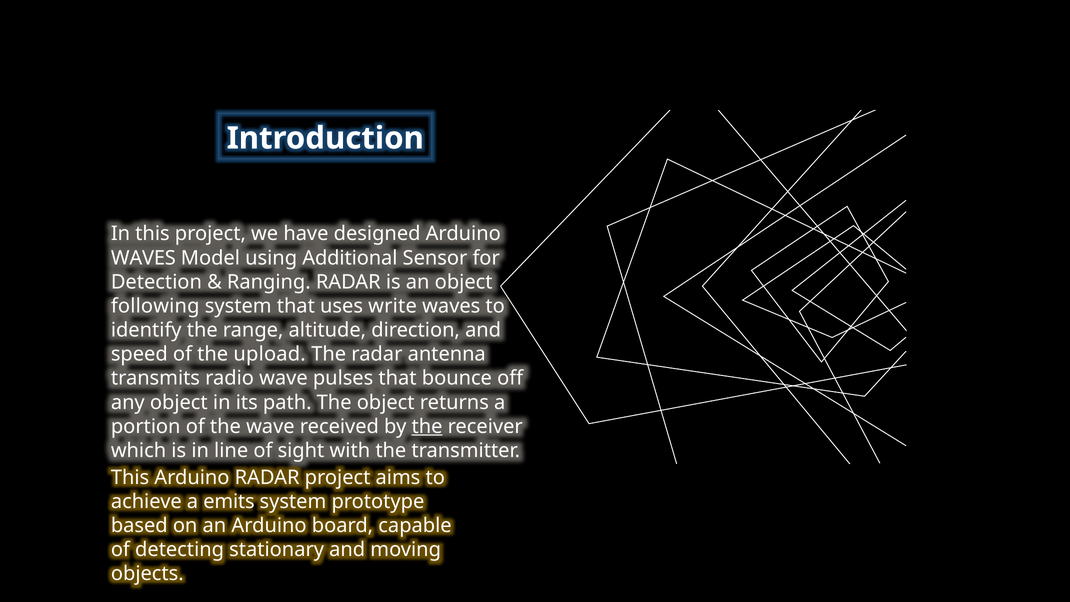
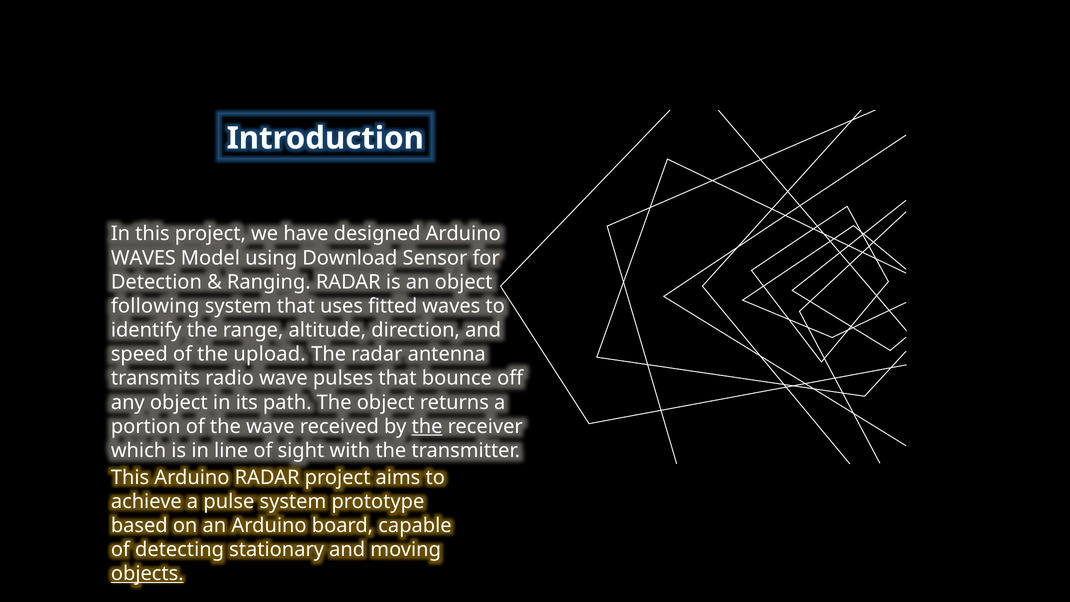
Additional: Additional -> Download
write: write -> fitted
emits: emits -> pulse
objects underline: none -> present
